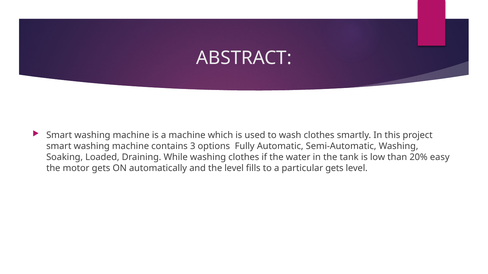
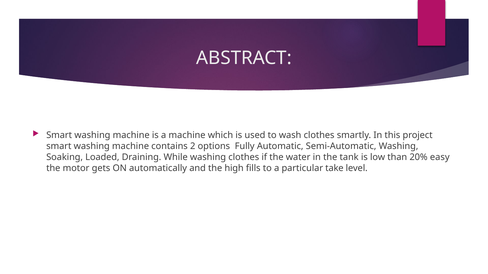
3: 3 -> 2
the level: level -> high
particular gets: gets -> take
